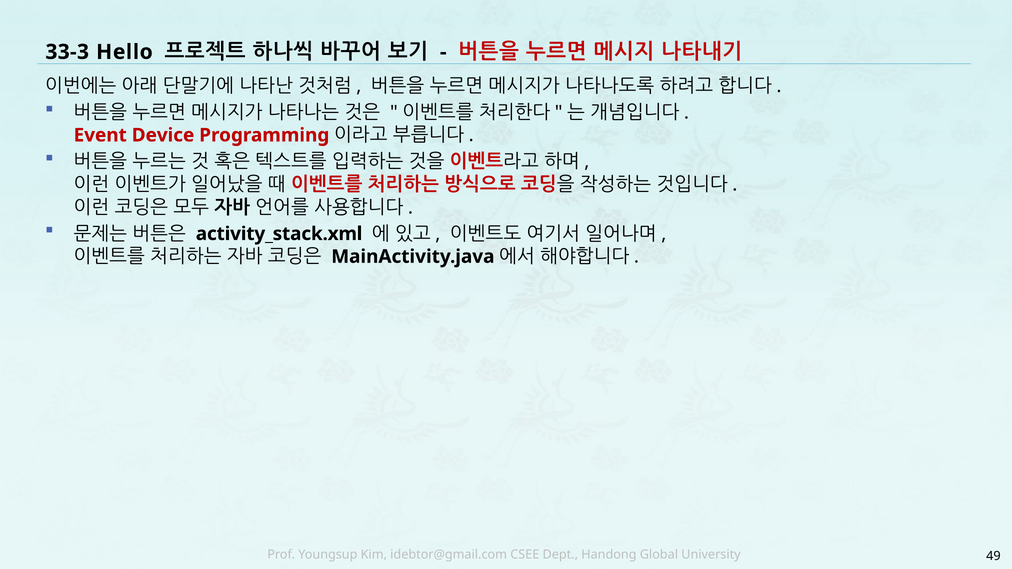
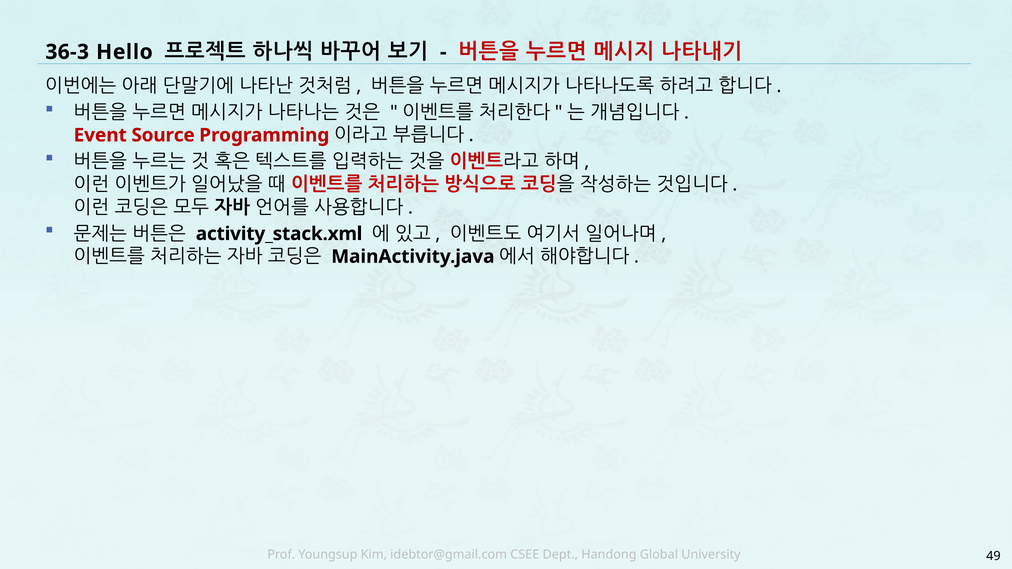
33-3: 33-3 -> 36-3
Device: Device -> Source
